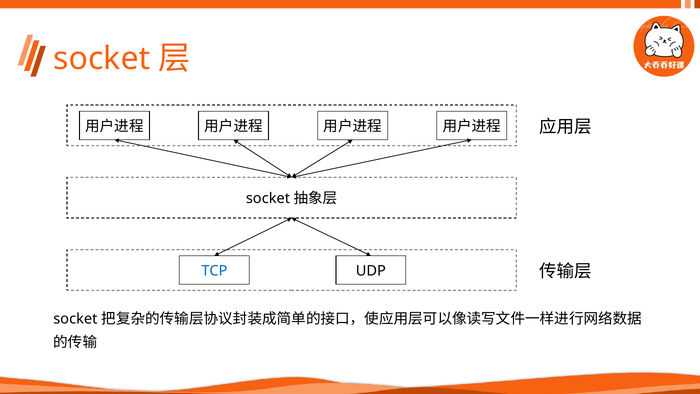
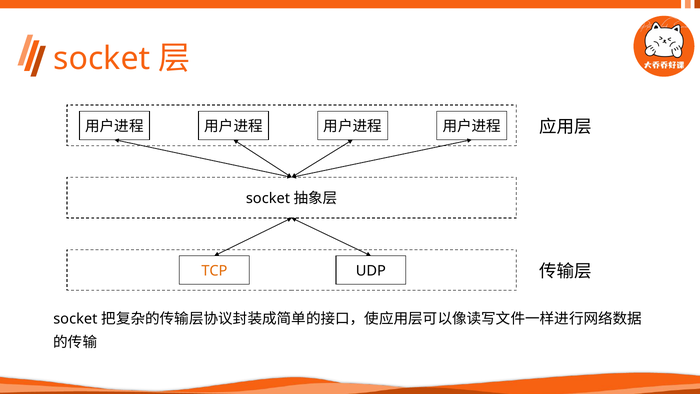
TCP colour: blue -> orange
